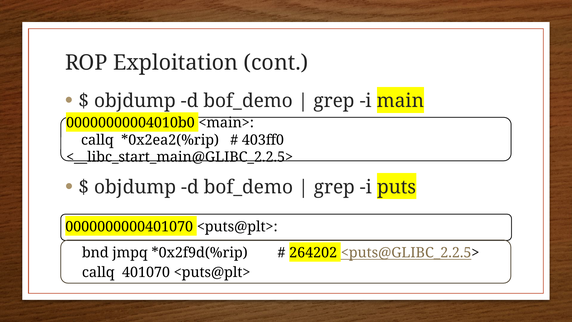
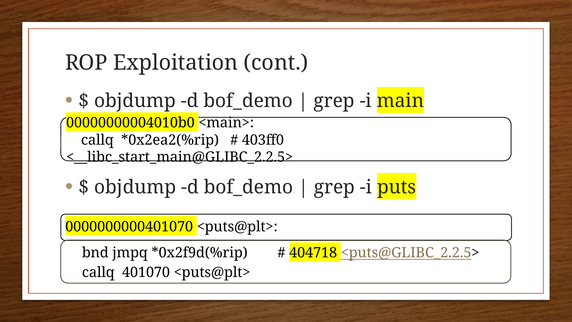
264202: 264202 -> 404718
